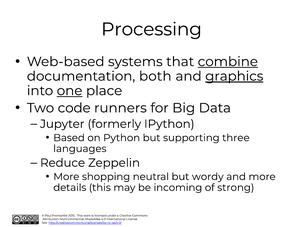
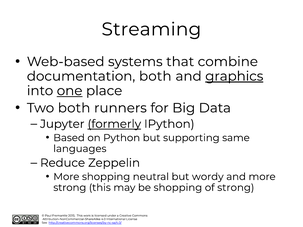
Processing: Processing -> Streaming
combine underline: present -> none
Two code: code -> both
formerly underline: none -> present
three: three -> same
details at (70, 188): details -> strong
be incoming: incoming -> shopping
